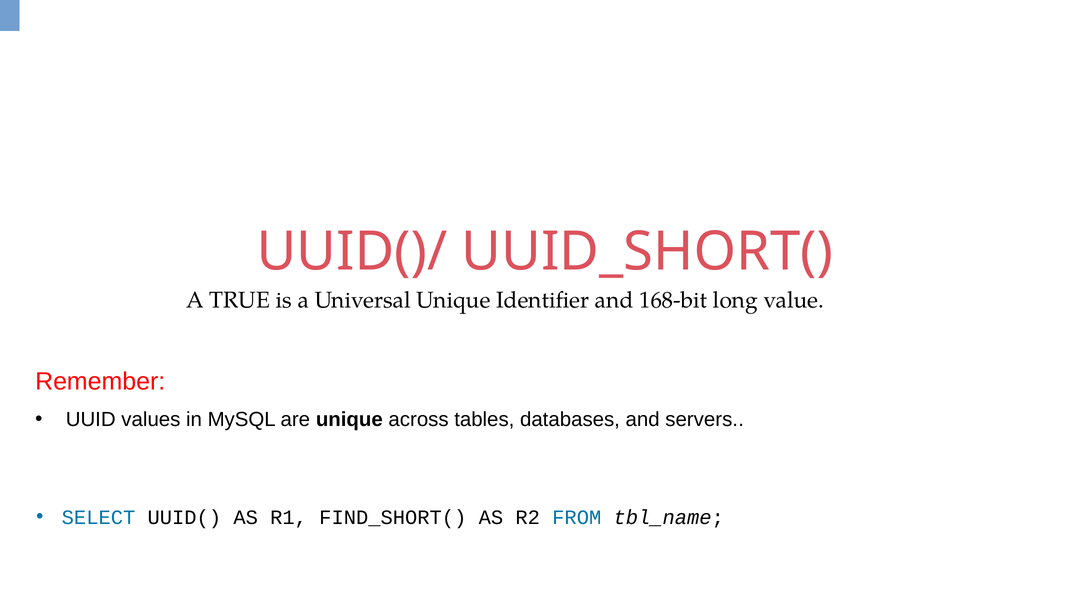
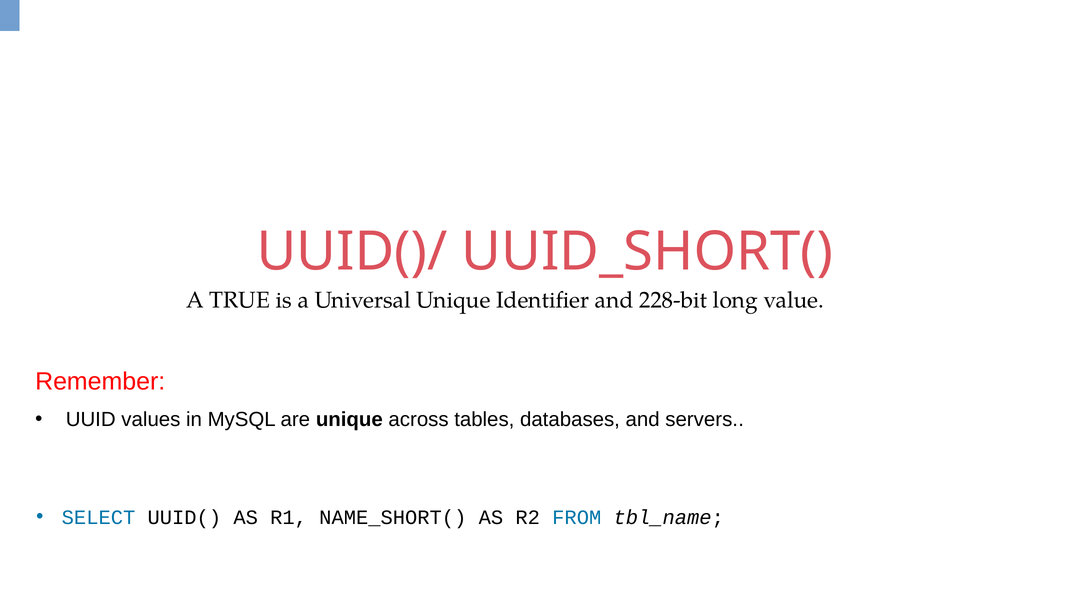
168-bit: 168-bit -> 228-bit
FIND_SHORT(: FIND_SHORT( -> NAME_SHORT(
